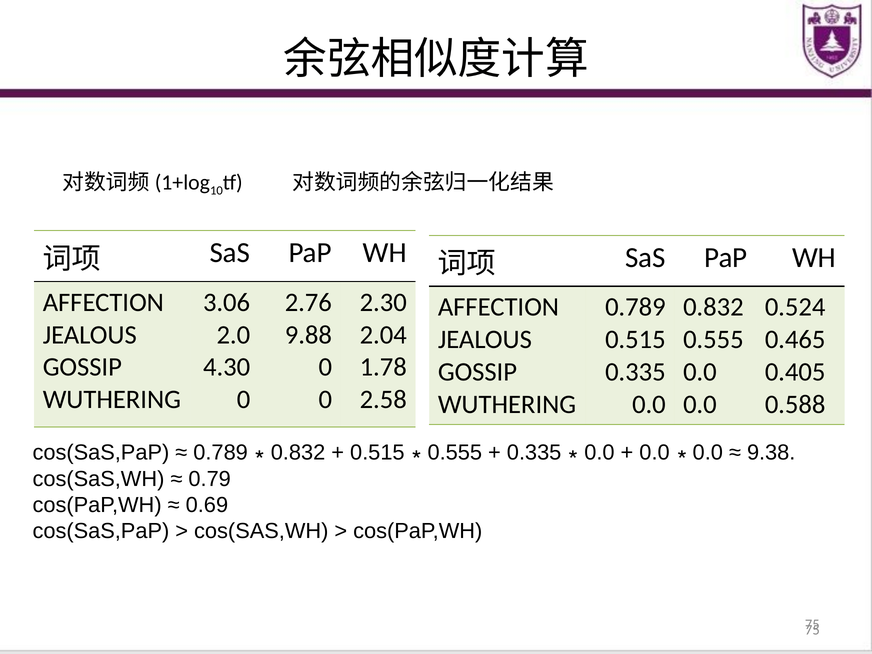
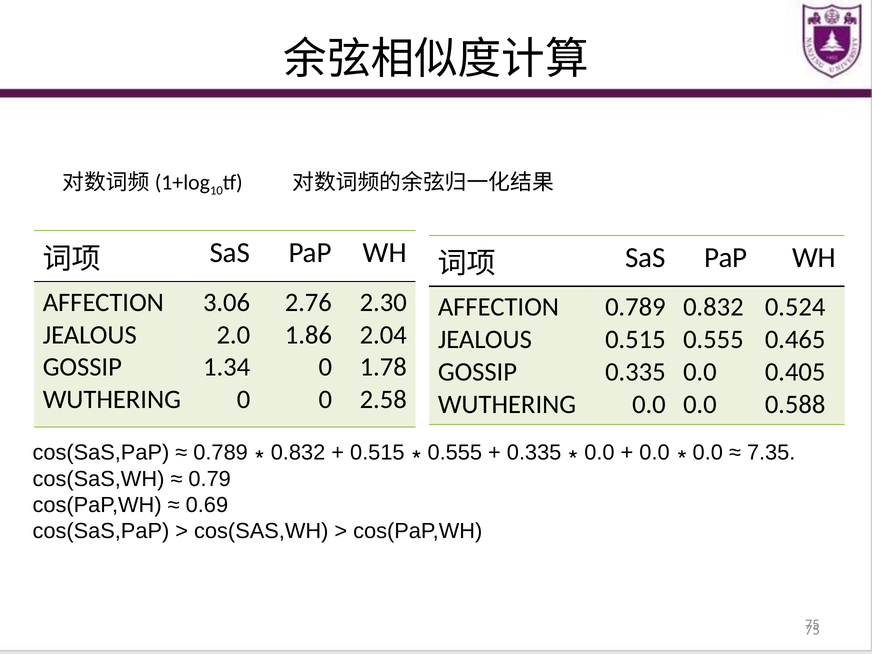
9.88: 9.88 -> 1.86
4.30: 4.30 -> 1.34
9.38: 9.38 -> 7.35
